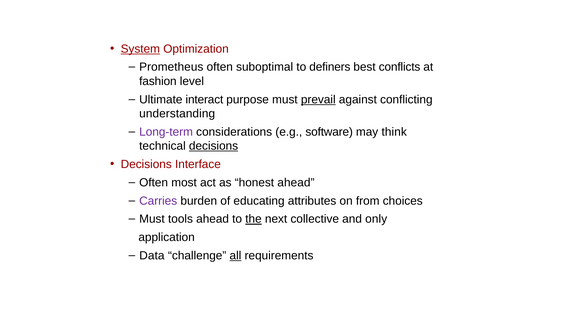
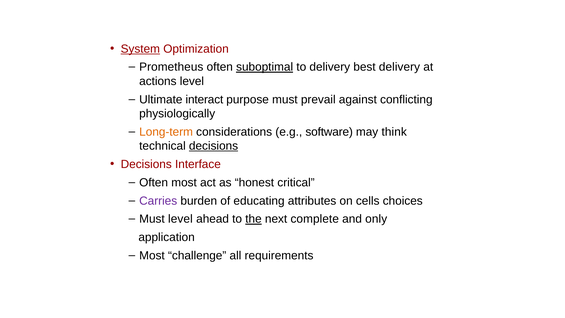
suboptimal underline: none -> present
to definers: definers -> delivery
best conflicts: conflicts -> delivery
fashion: fashion -> actions
prevail underline: present -> none
understanding: understanding -> physiologically
Long-term colour: purple -> orange
honest ahead: ahead -> critical
from: from -> cells
Must tools: tools -> level
collective: collective -> complete
Data at (152, 255): Data -> Most
all underline: present -> none
